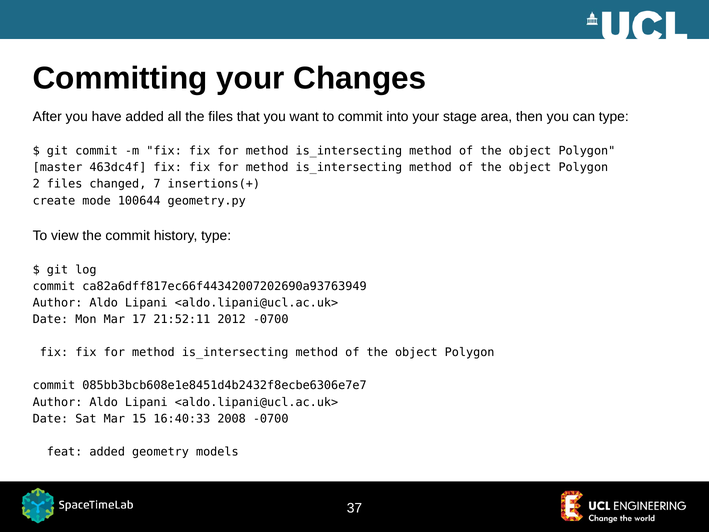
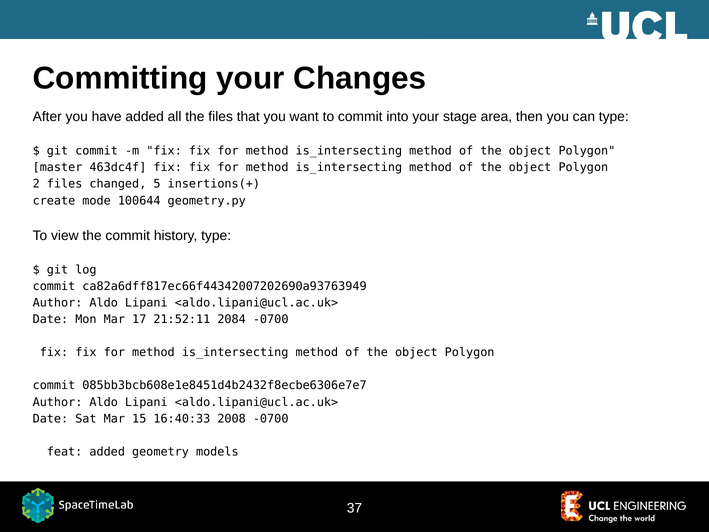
7: 7 -> 5
2012: 2012 -> 2084
